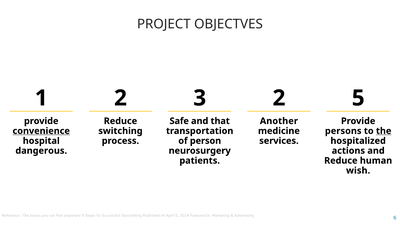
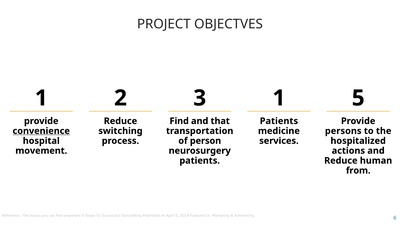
3 2: 2 -> 1
Safe at (179, 121): Safe -> Find
Another at (279, 121): Another -> Patients
the at (384, 131) underline: present -> none
dangerous: dangerous -> movement
wish: wish -> from
